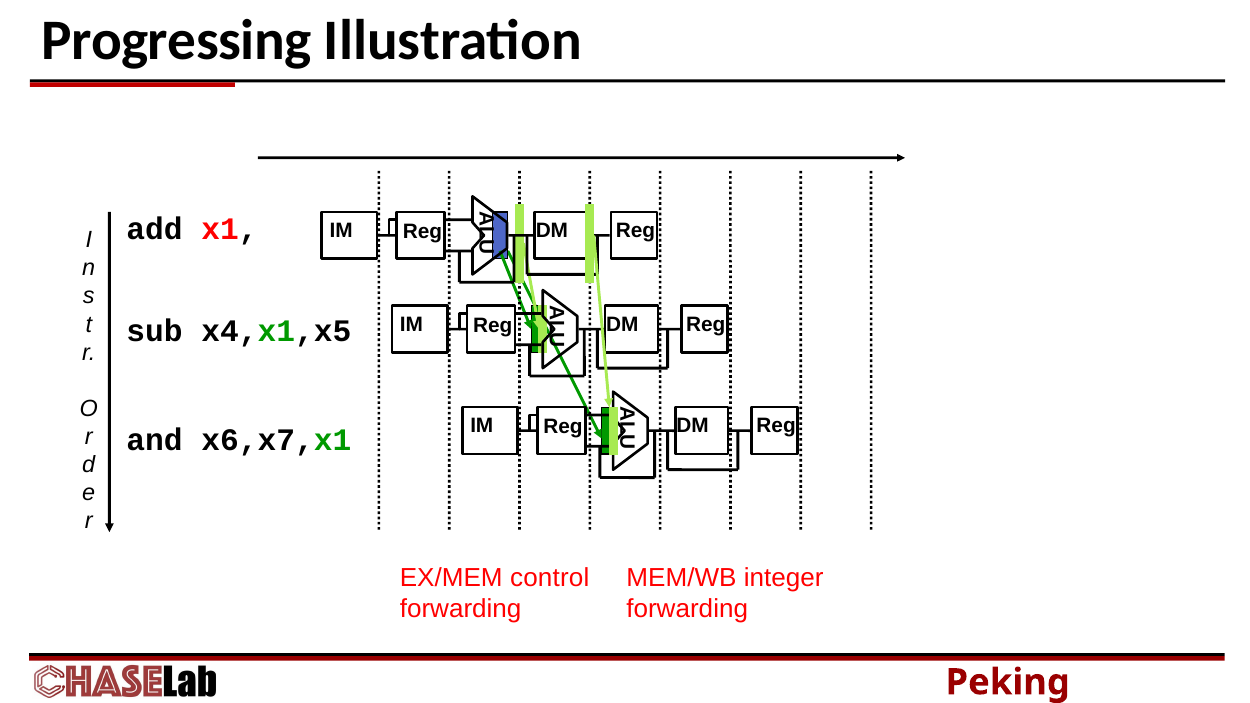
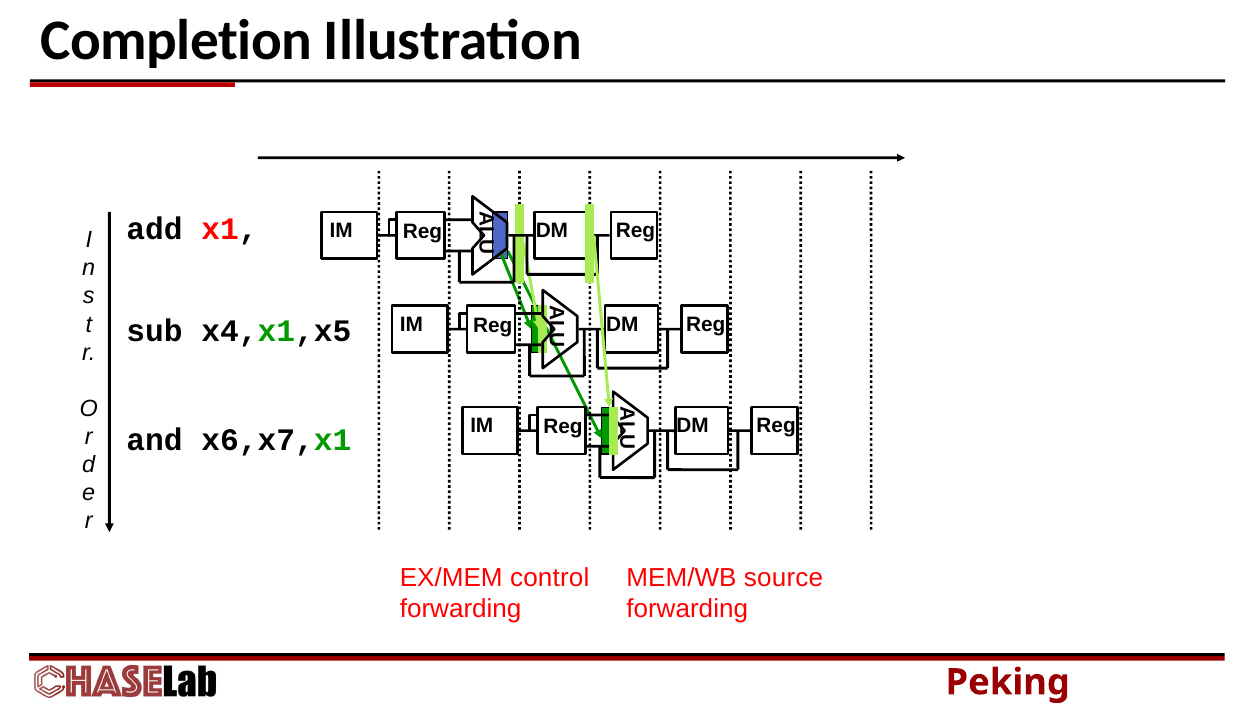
Progressing: Progressing -> Completion
integer: integer -> source
